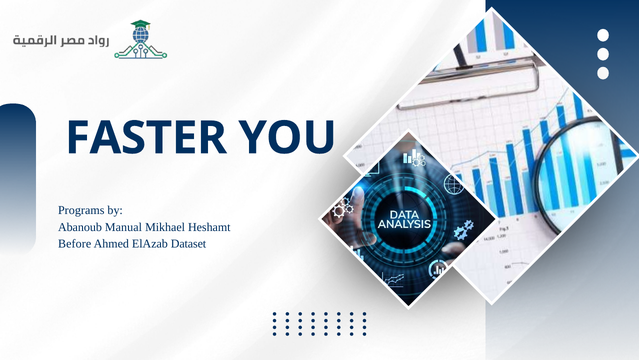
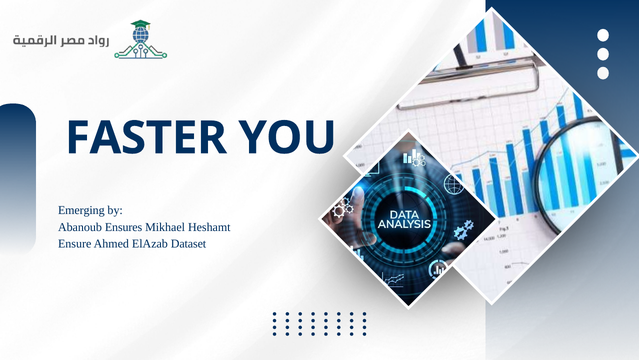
Programs: Programs -> Emerging
Manual: Manual -> Ensures
Before: Before -> Ensure
